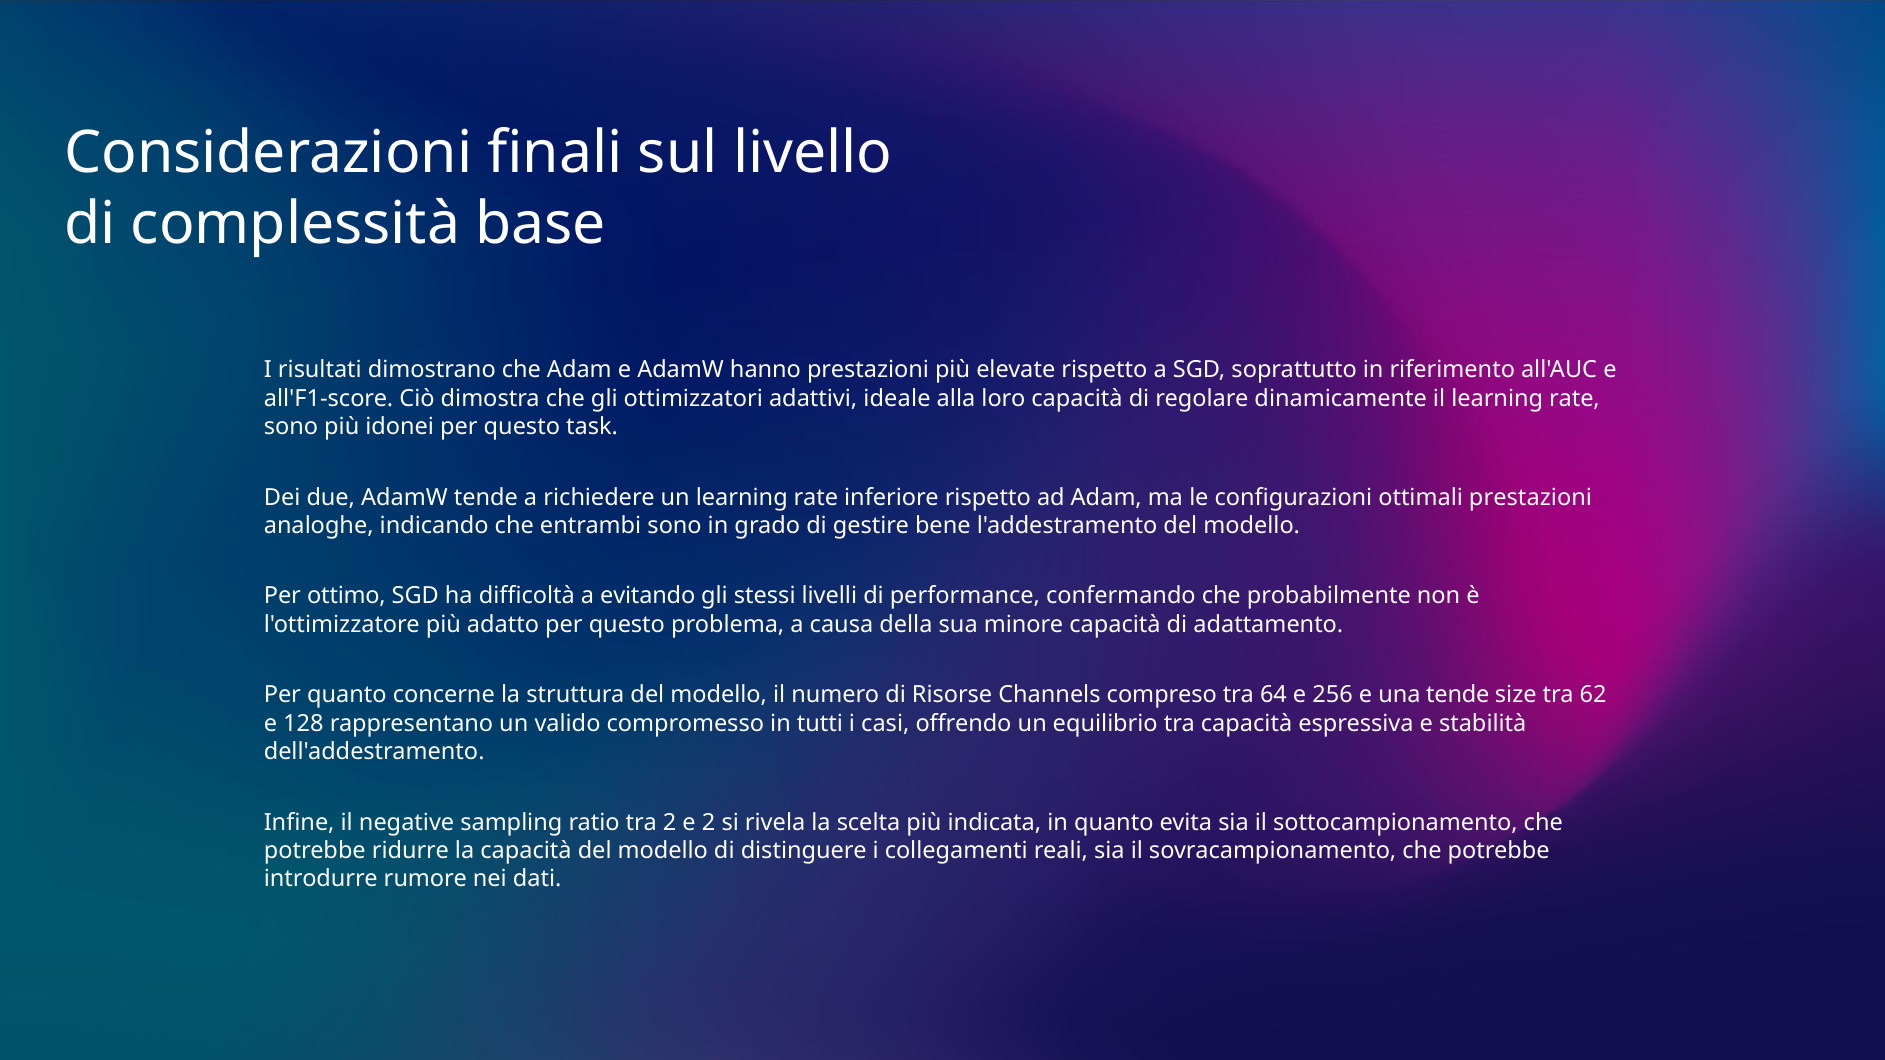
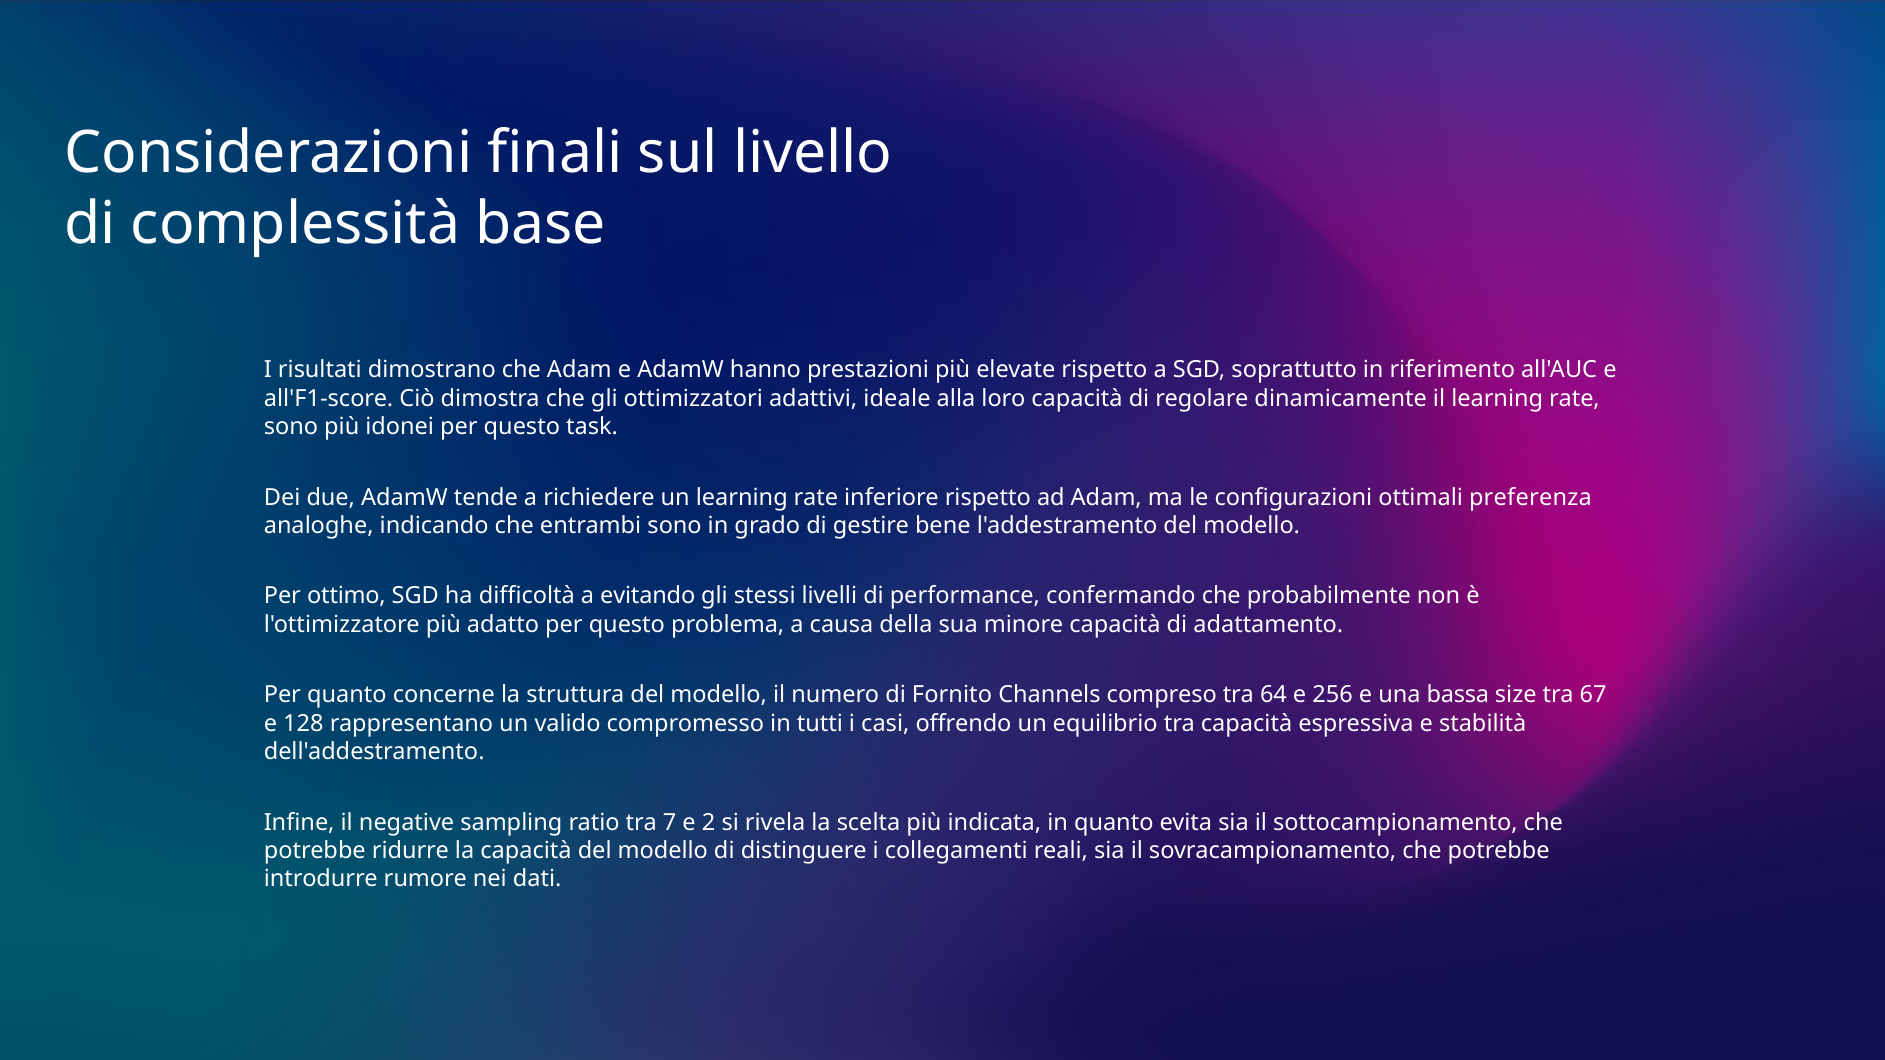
ottimali prestazioni: prestazioni -> preferenza
Risorse: Risorse -> Fornito
una tende: tende -> bassa
62: 62 -> 67
tra 2: 2 -> 7
